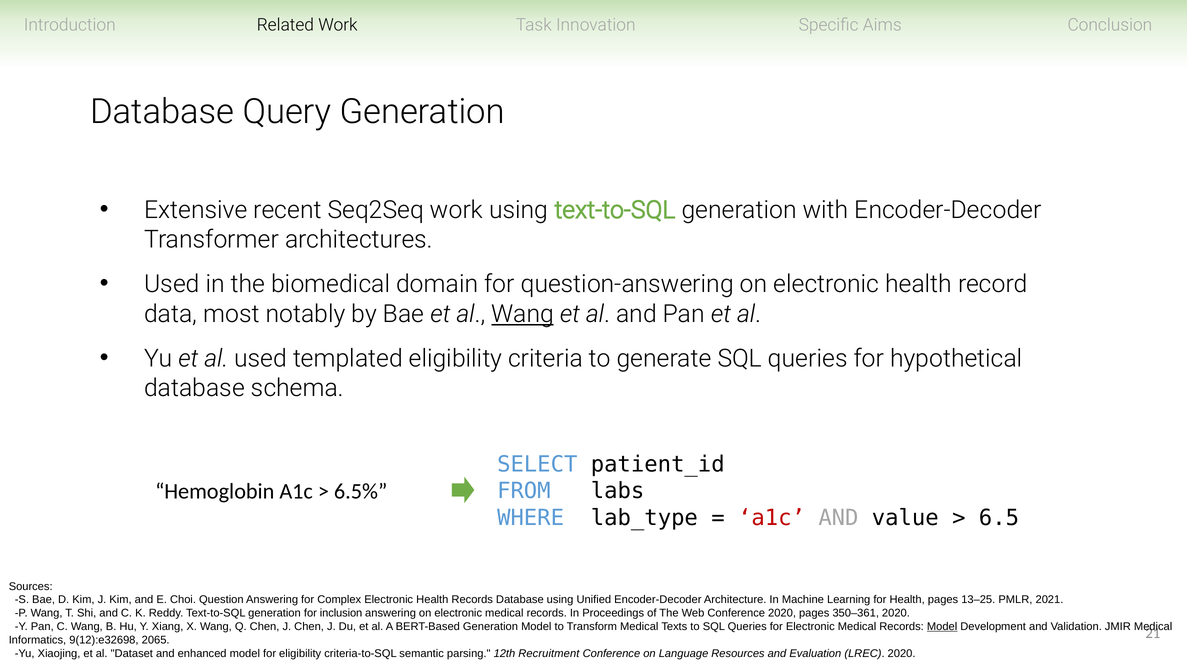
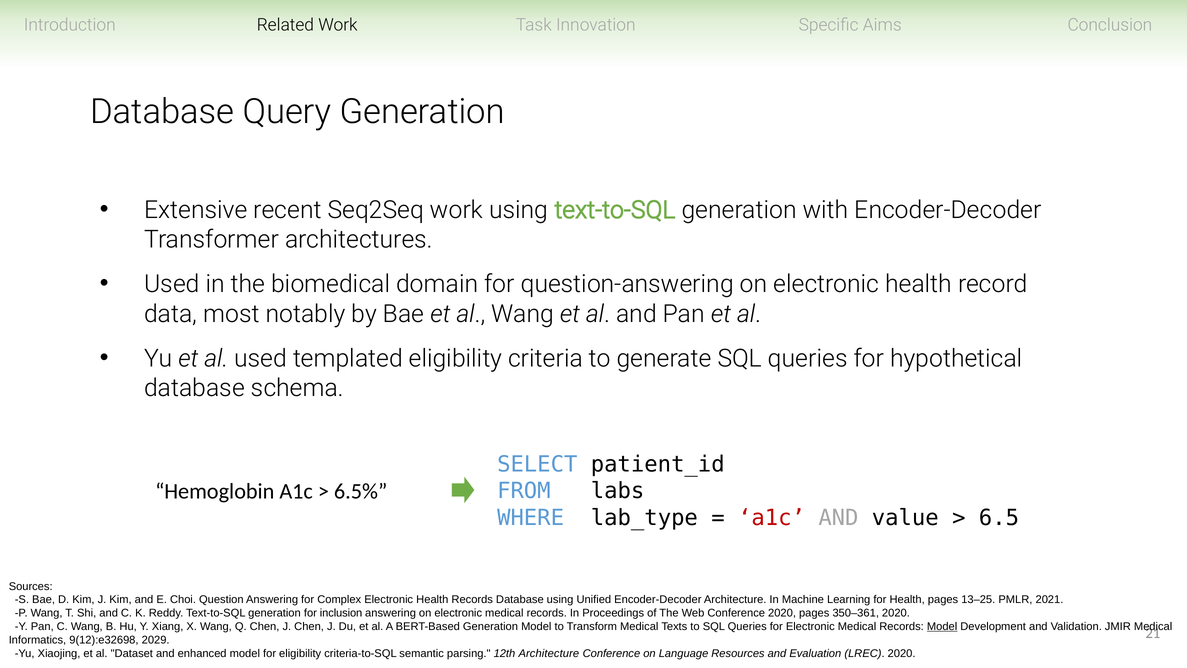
Wang at (523, 314) underline: present -> none
2065: 2065 -> 2029
12th Recruitment: Recruitment -> Architecture
